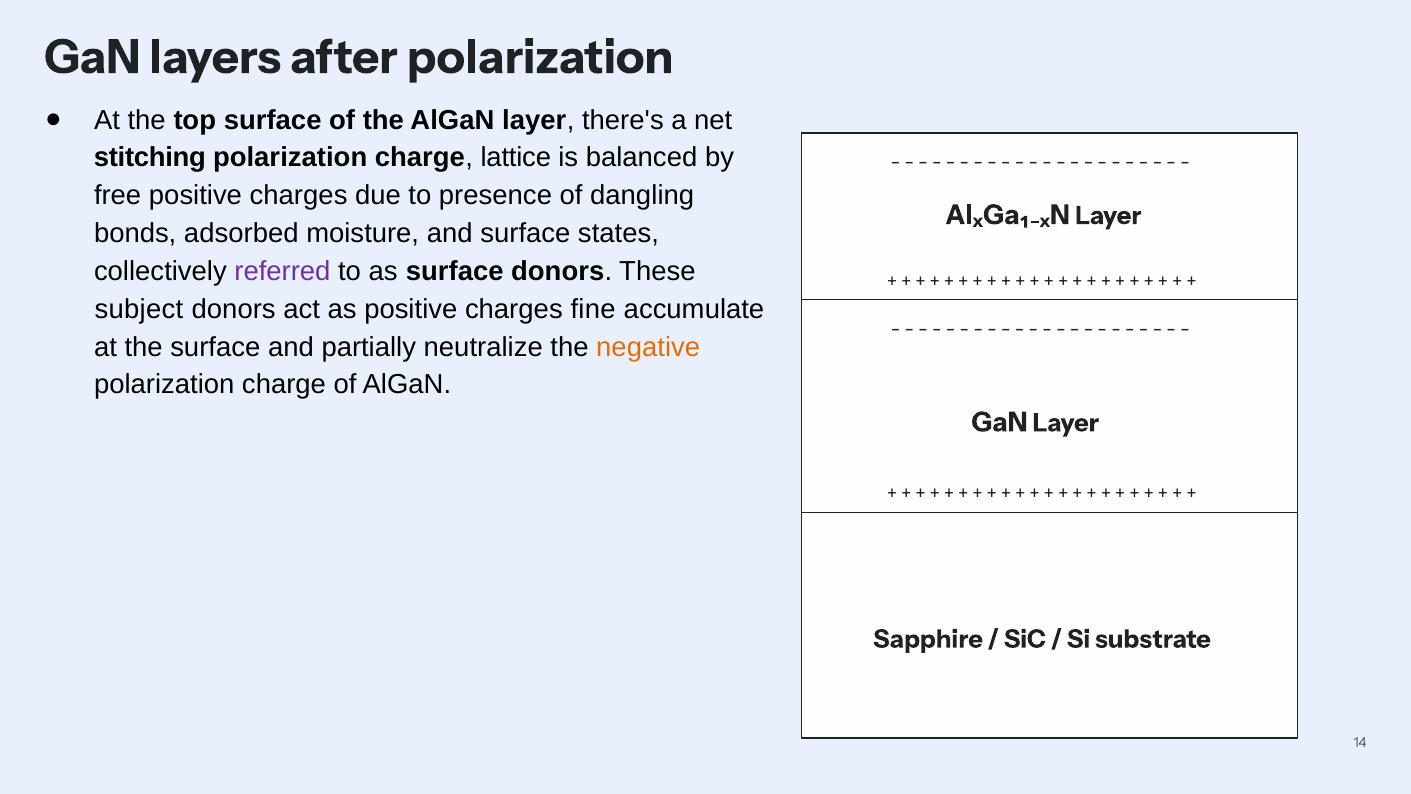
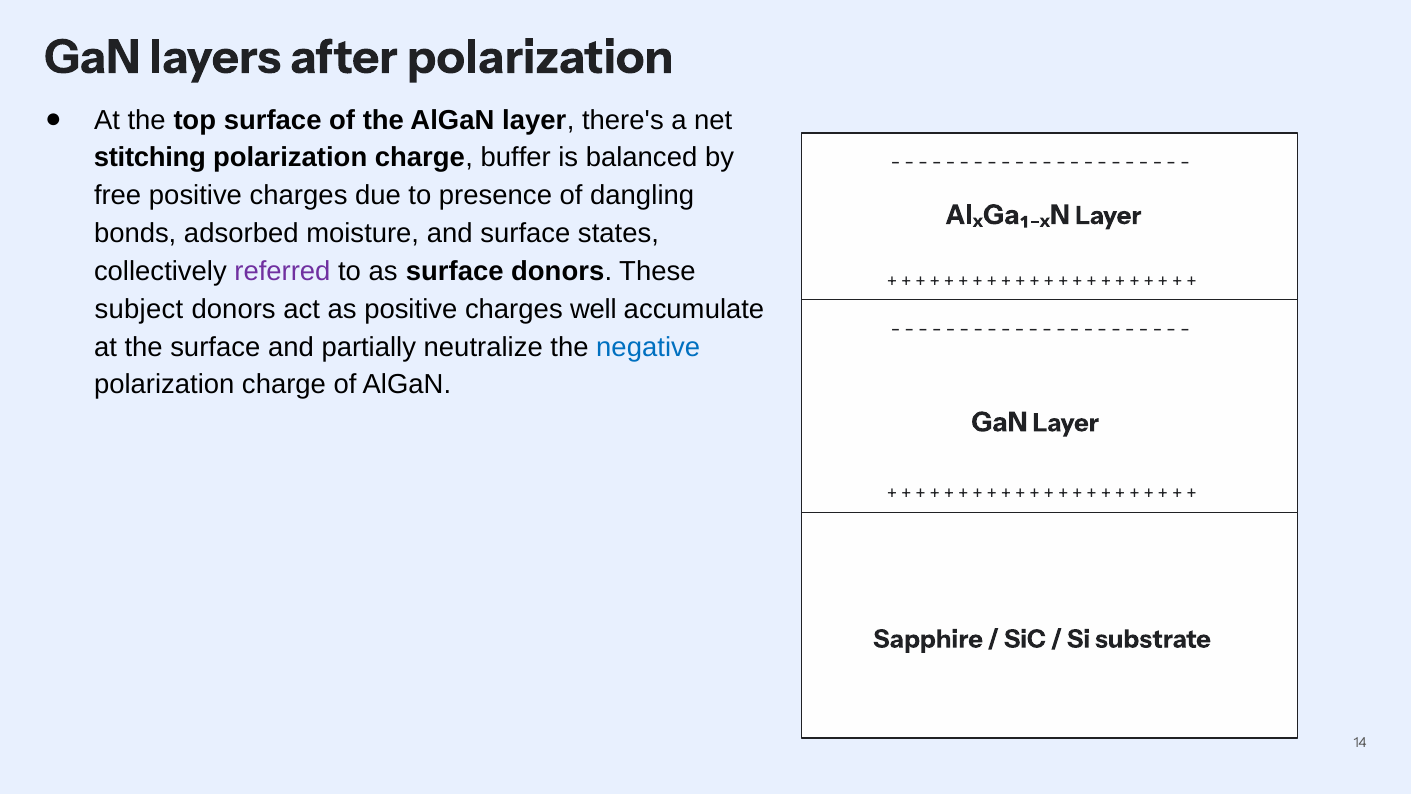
lattice: lattice -> buffer
fine: fine -> well
negative colour: orange -> blue
